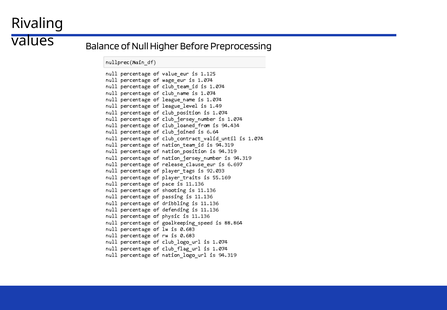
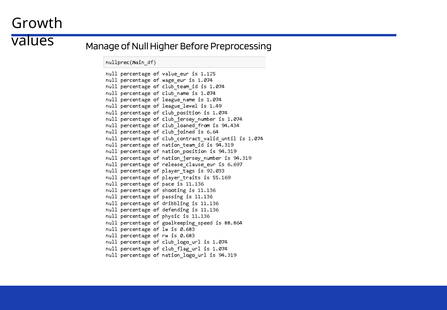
Rivaling: Rivaling -> Growth
Balance: Balance -> Manage
